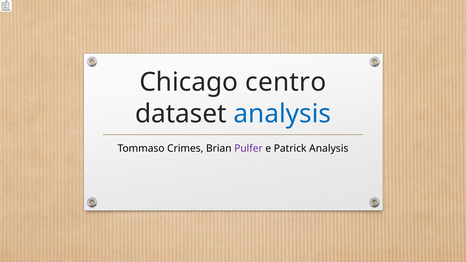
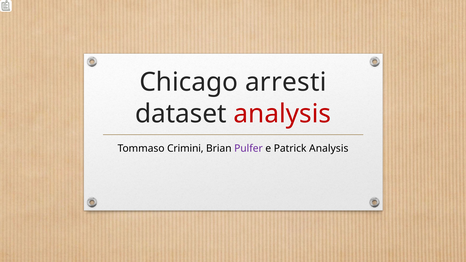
centro: centro -> arresti
analysis at (282, 114) colour: blue -> red
Crimes: Crimes -> Crimini
